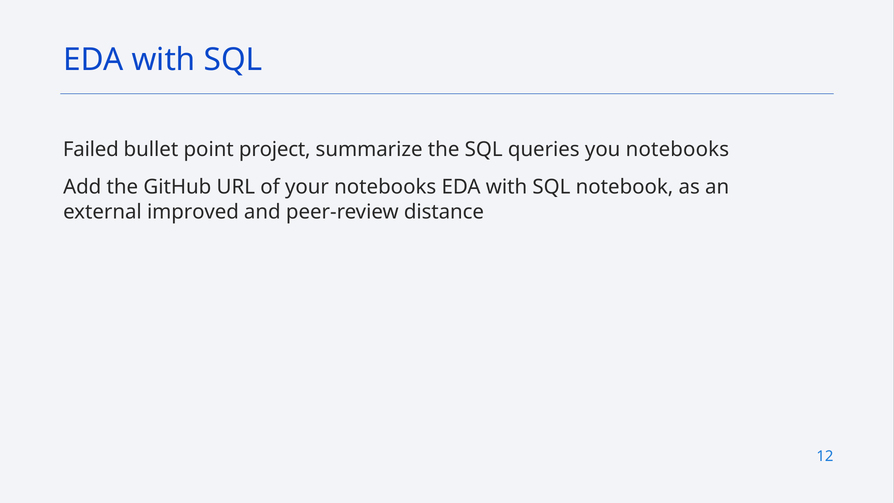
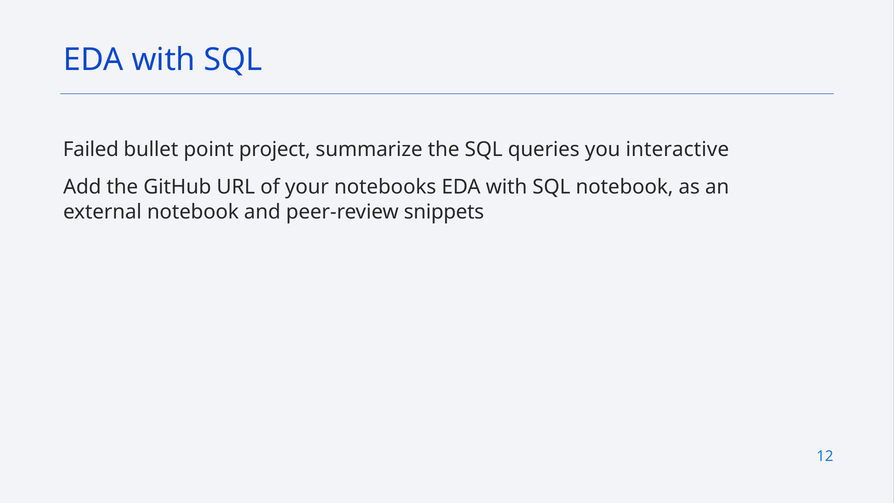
you notebooks: notebooks -> interactive
external improved: improved -> notebook
distance: distance -> snippets
